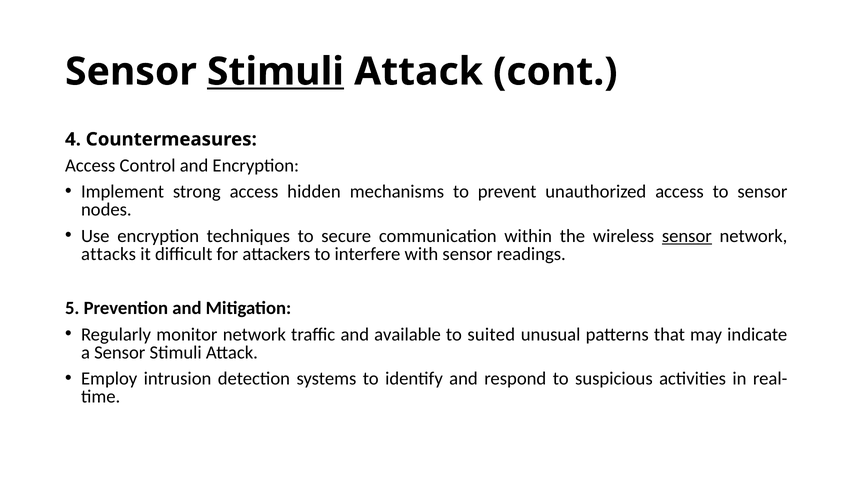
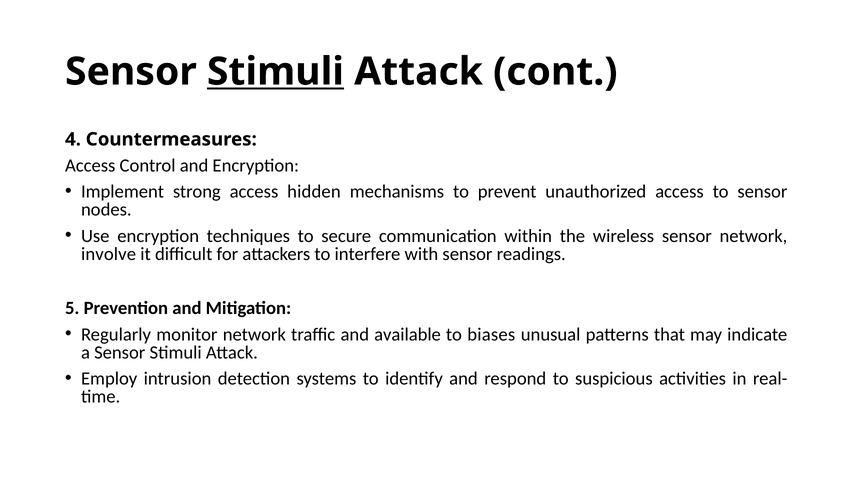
sensor at (687, 236) underline: present -> none
attacks: attacks -> involve
suited: suited -> biases
